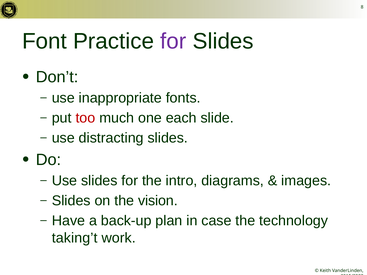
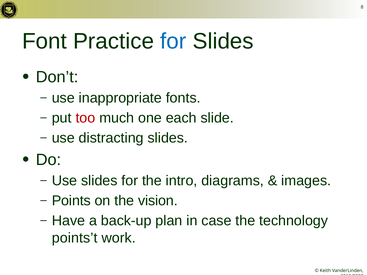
for at (173, 41) colour: purple -> blue
Slides at (71, 201): Slides -> Points
taking’t: taking’t -> points’t
